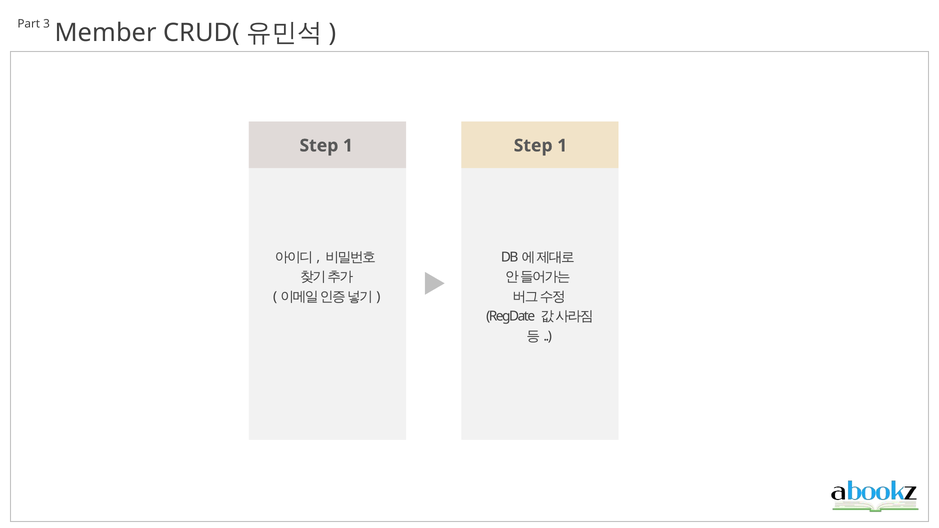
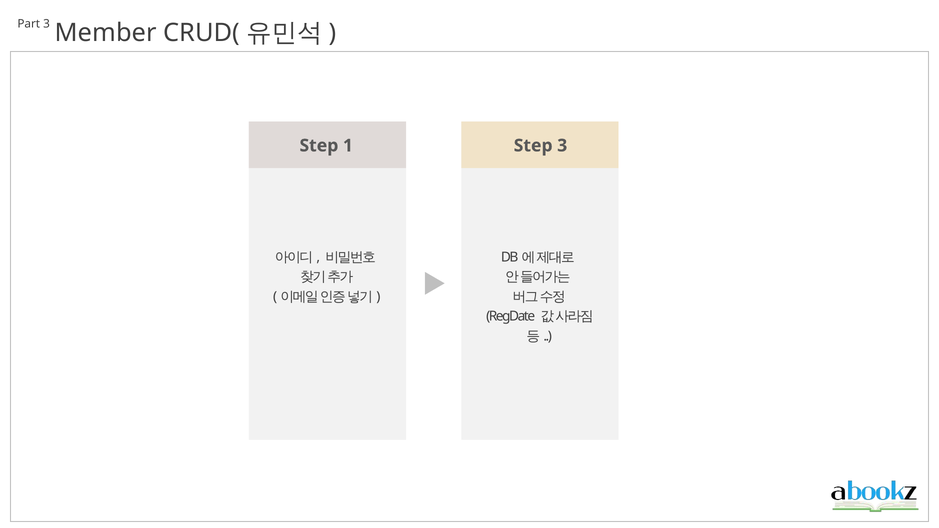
1 Step 1: 1 -> 3
